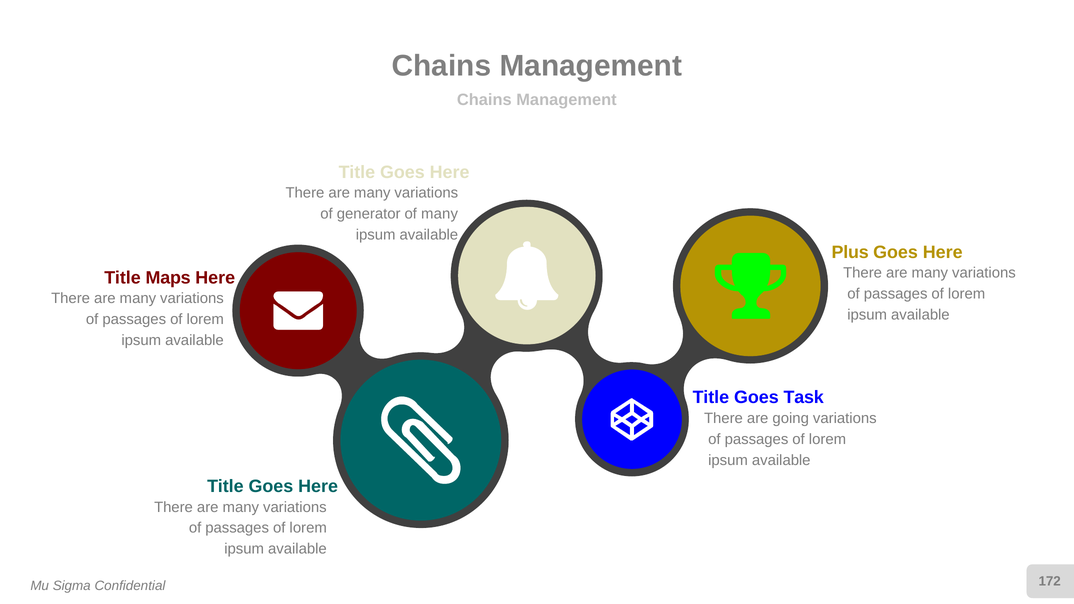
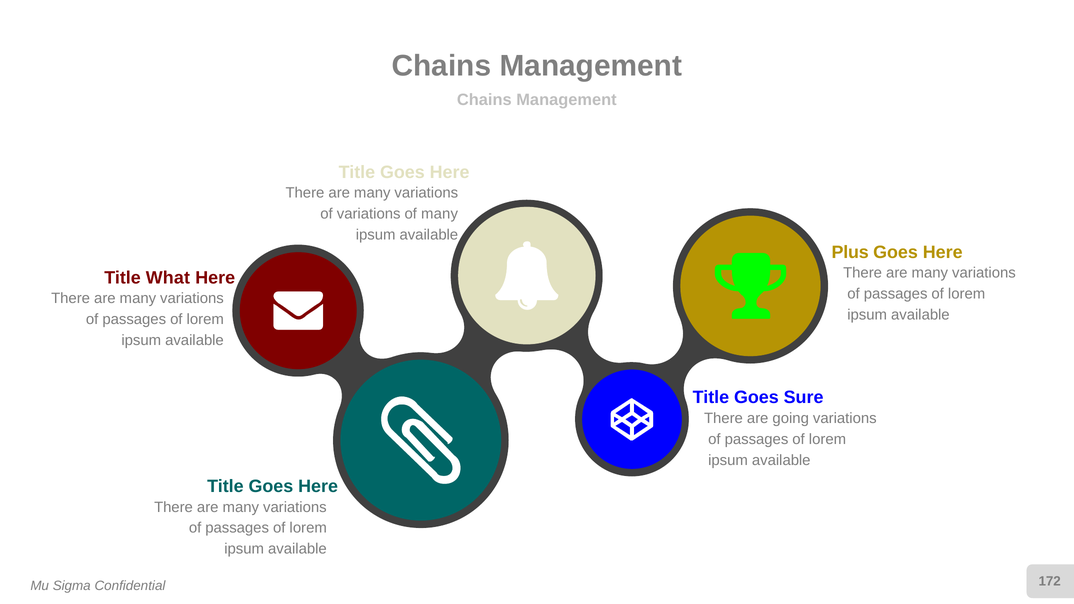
of generator: generator -> variations
Maps: Maps -> What
Task: Task -> Sure
